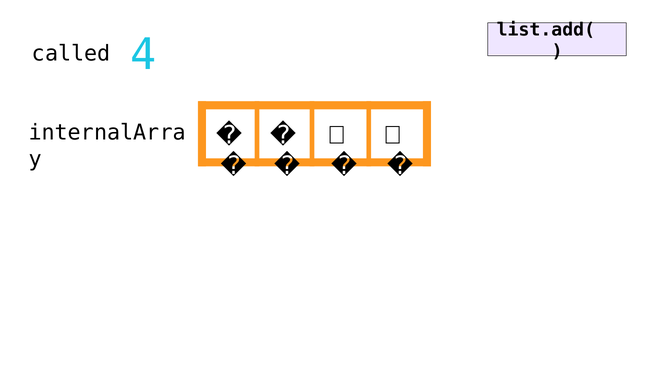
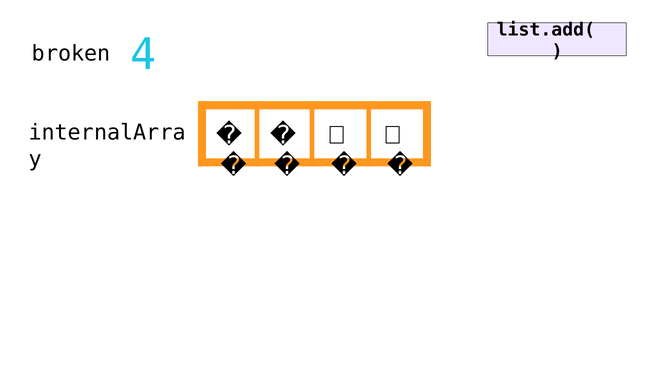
called: called -> broken
